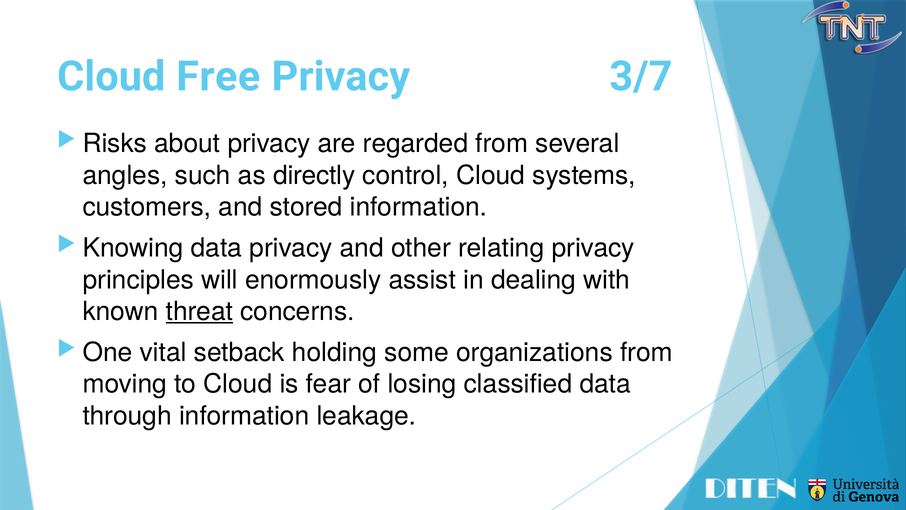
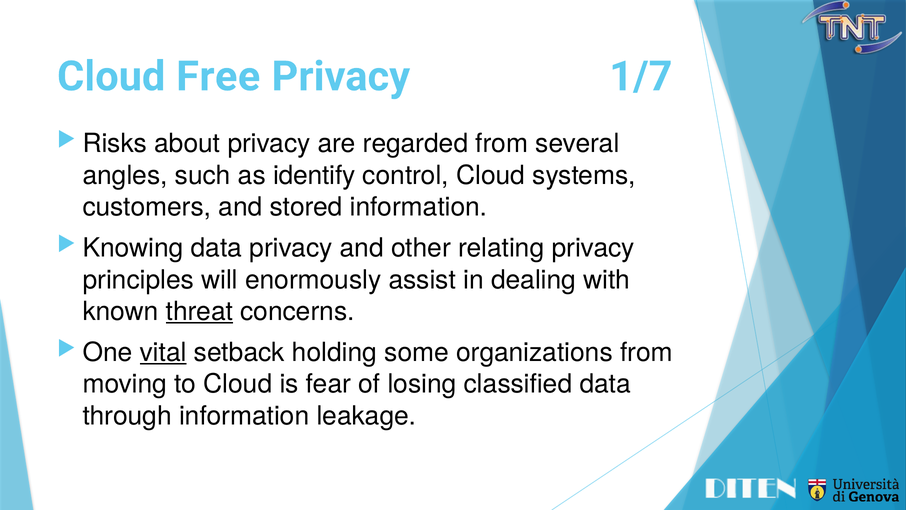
3/7: 3/7 -> 1/7
directly: directly -> identify
vital underline: none -> present
